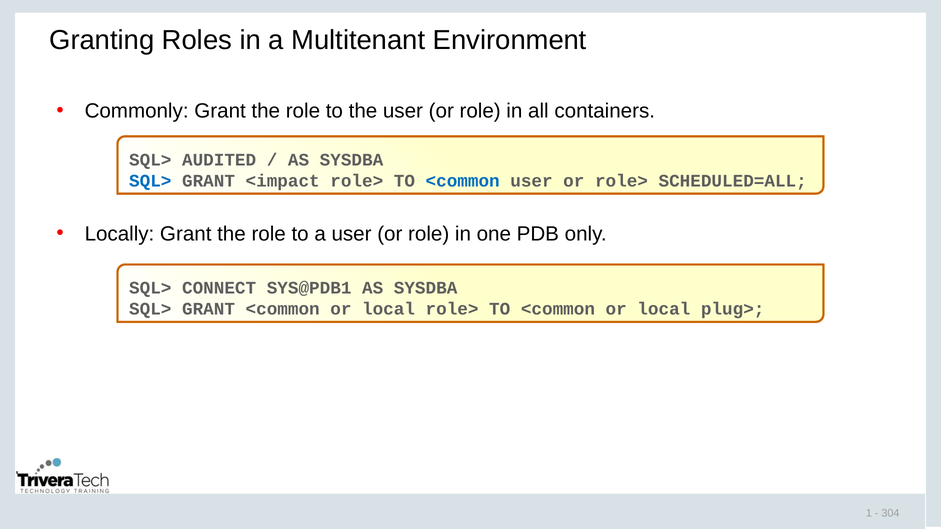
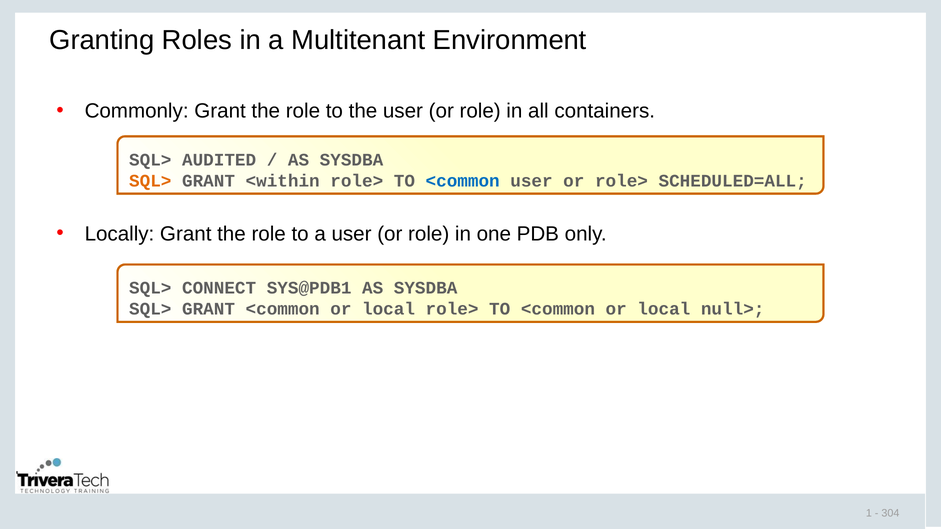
SQL> at (150, 181) colour: blue -> orange
<impact: <impact -> <within
plug>: plug> -> null>
